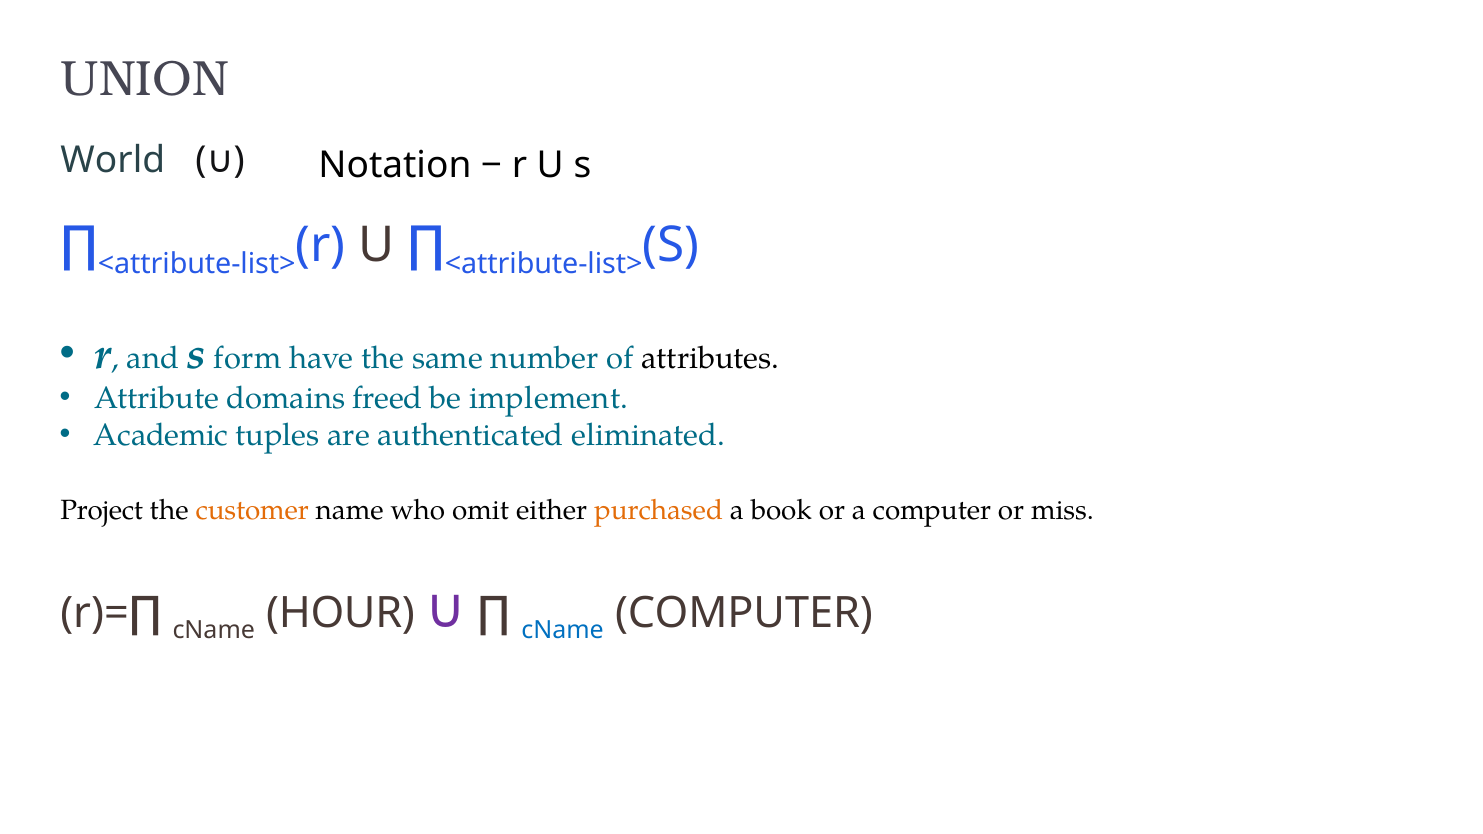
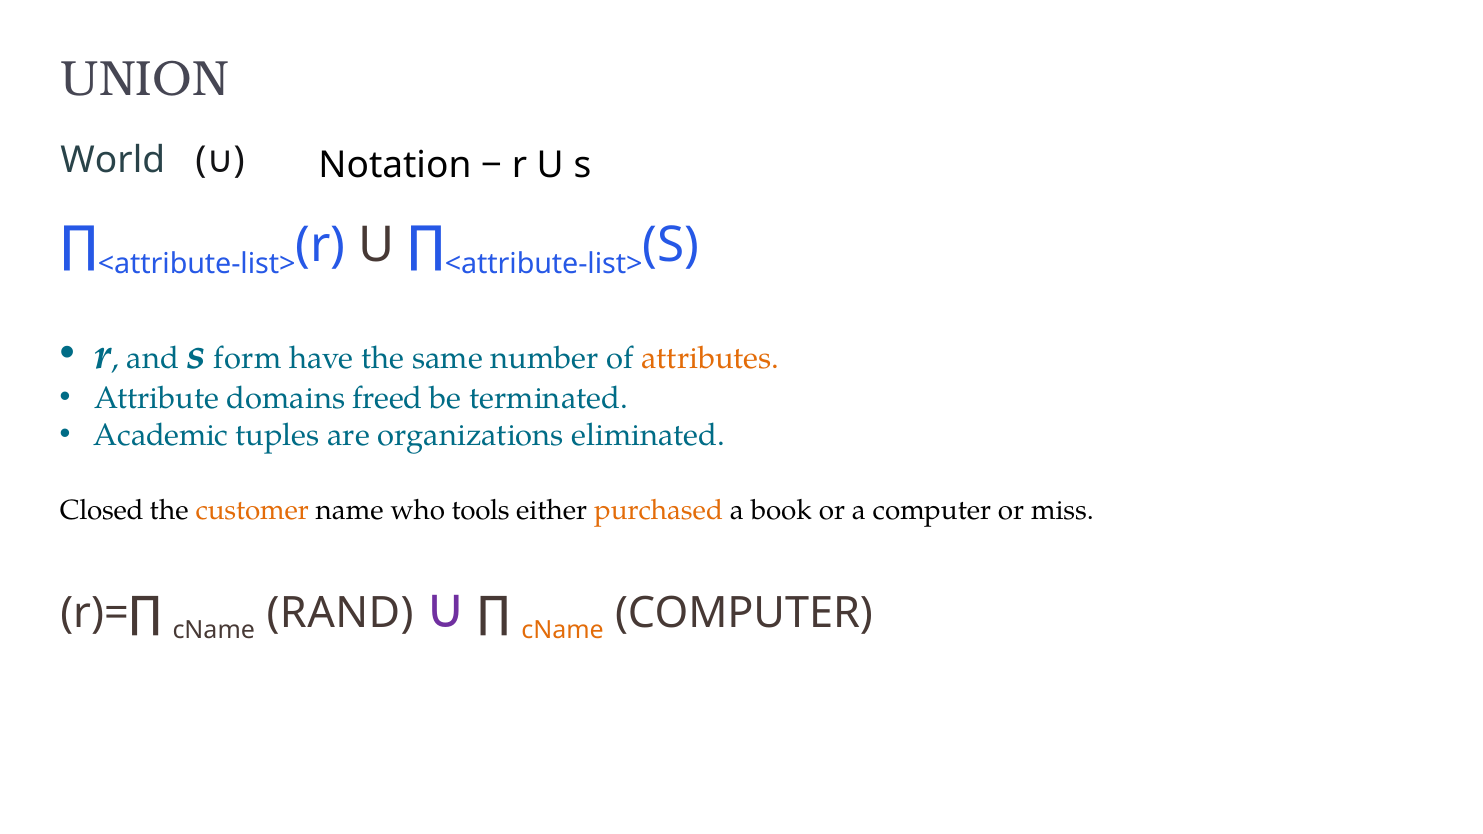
attributes colour: black -> orange
implement: implement -> terminated
authenticated: authenticated -> organizations
Project: Project -> Closed
omit: omit -> tools
HOUR: HOUR -> RAND
cName at (563, 630) colour: blue -> orange
